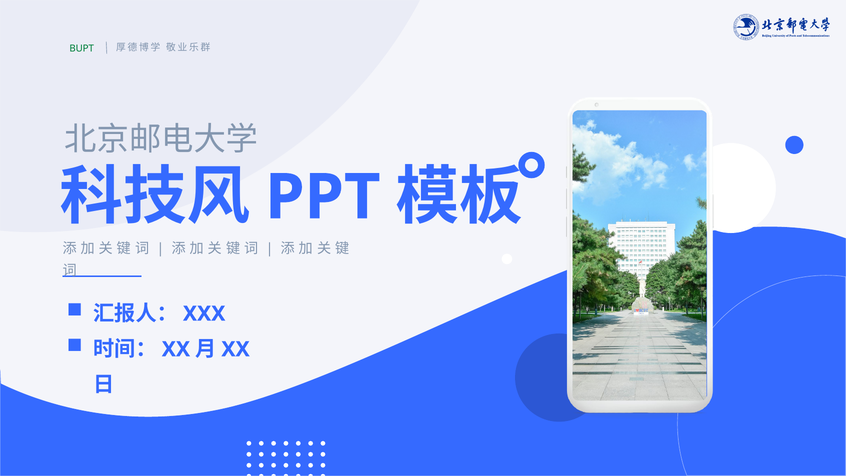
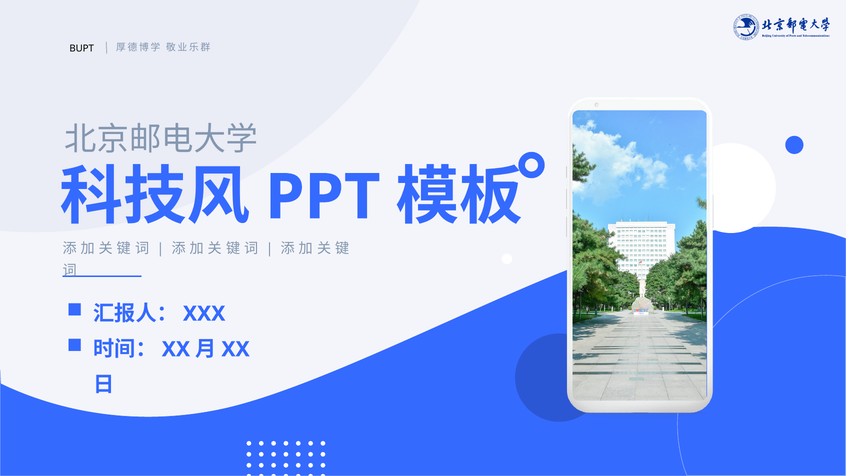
BUPT colour: green -> black
